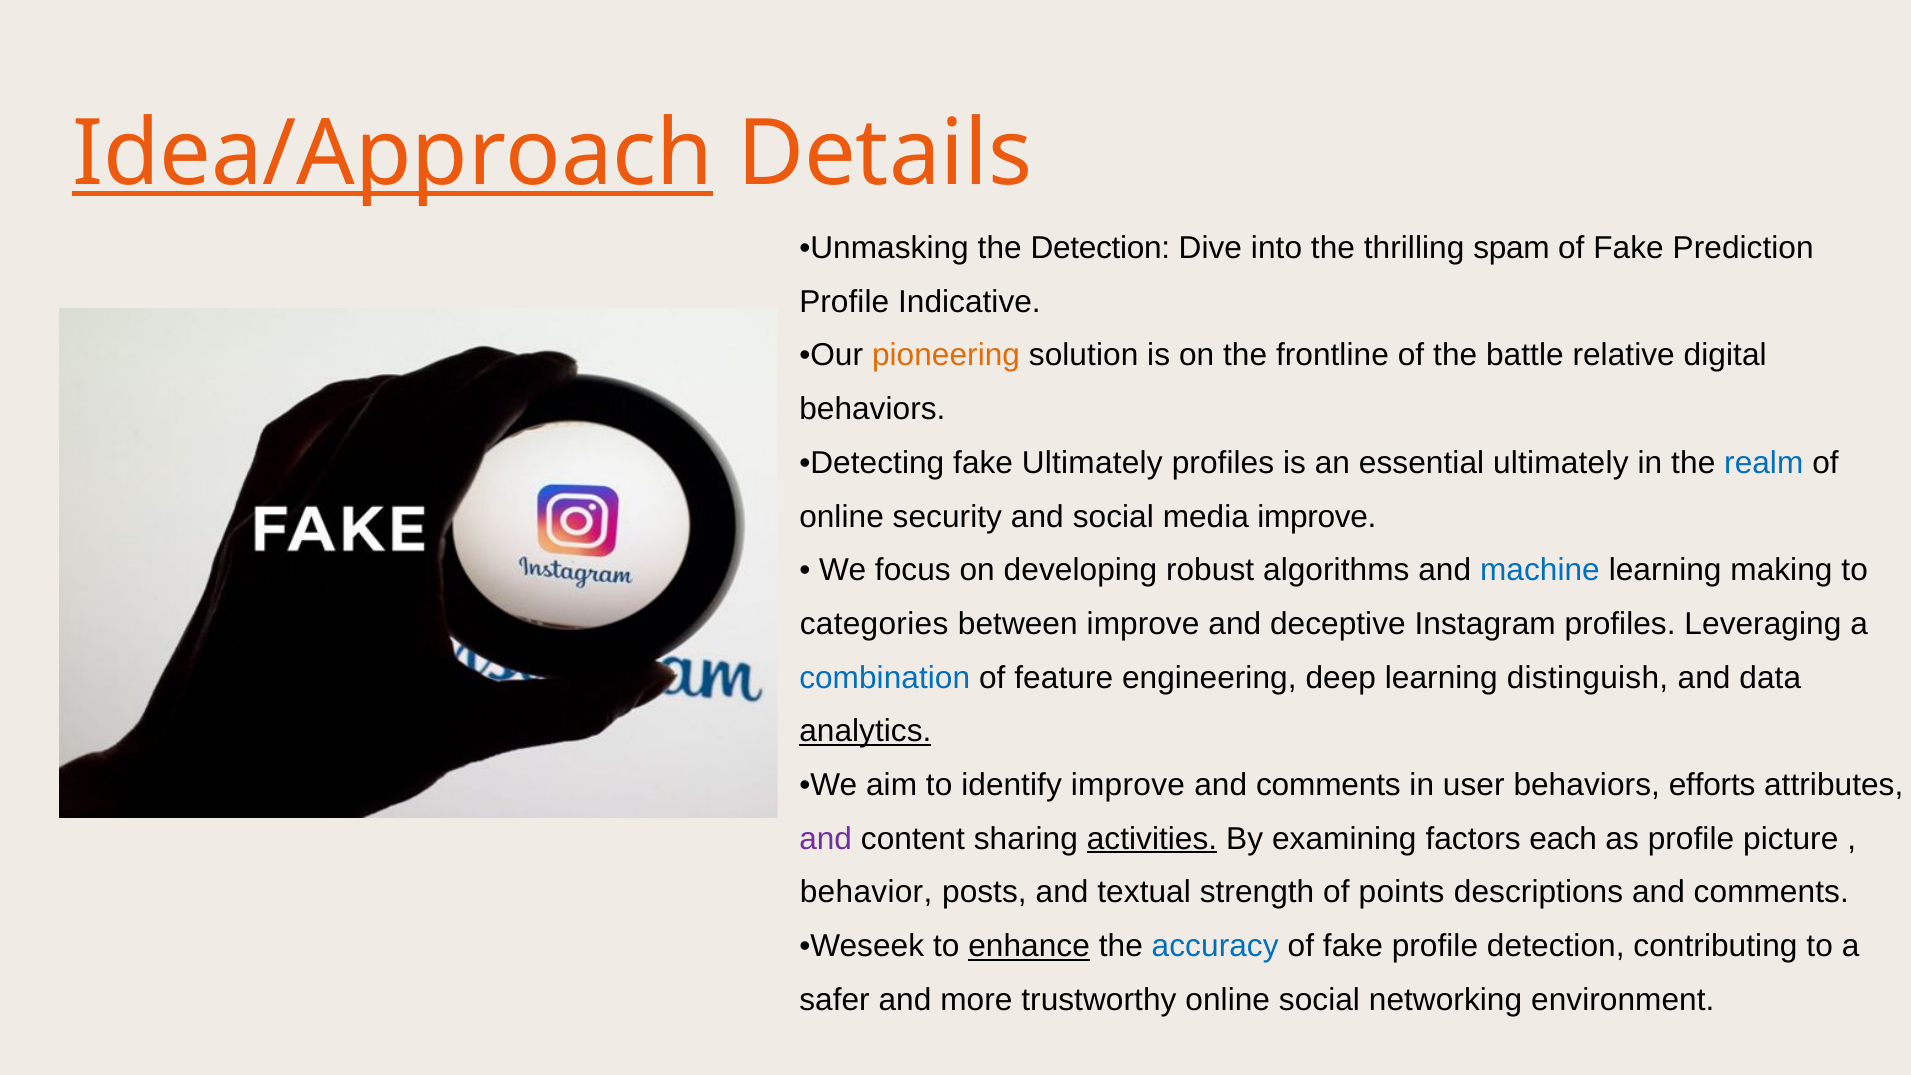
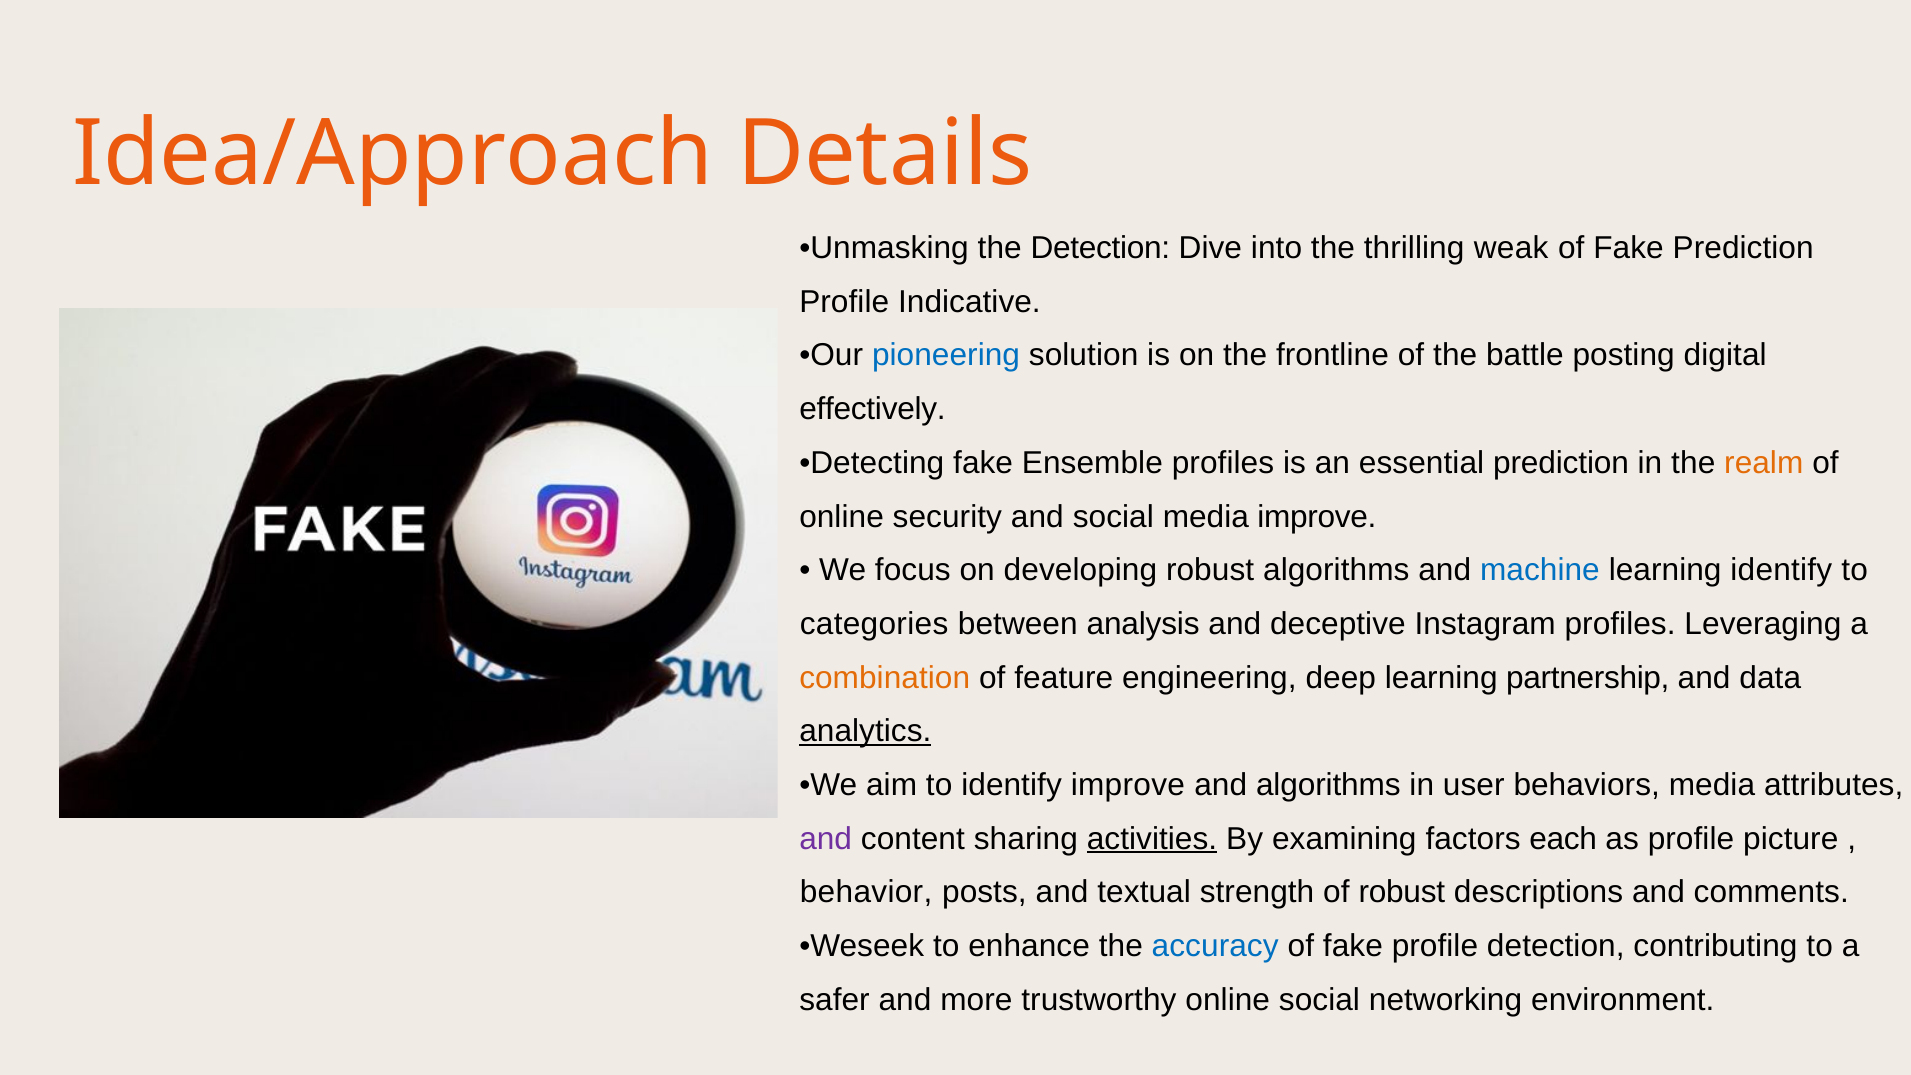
Idea/Approach underline: present -> none
spam: spam -> weak
pioneering colour: orange -> blue
relative: relative -> posting
behaviors at (872, 409): behaviors -> effectively
fake Ultimately: Ultimately -> Ensemble
essential ultimately: ultimately -> prediction
realm colour: blue -> orange
learning making: making -> identify
between improve: improve -> analysis
combination colour: blue -> orange
distinguish: distinguish -> partnership
comments at (1328, 785): comments -> algorithms
behaviors efforts: efforts -> media
of points: points -> robust
enhance underline: present -> none
